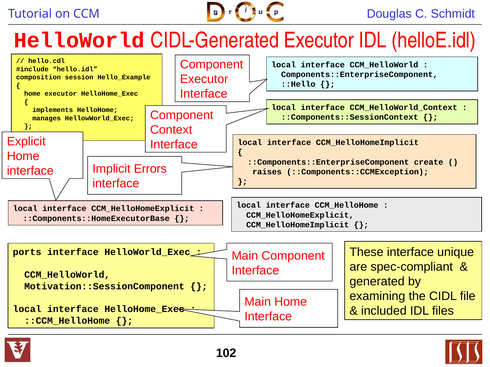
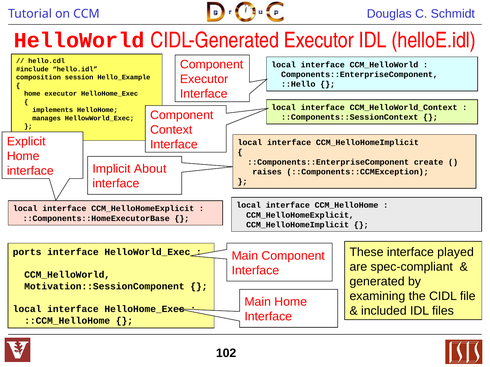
Errors: Errors -> About
unique: unique -> played
